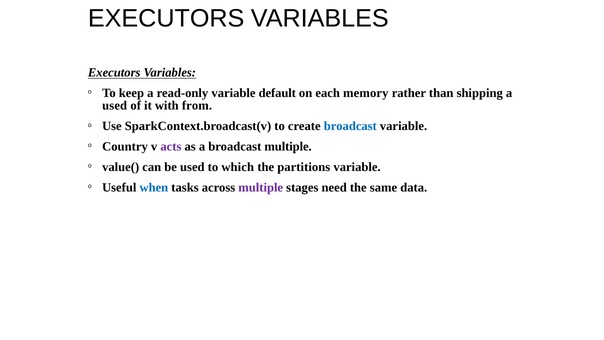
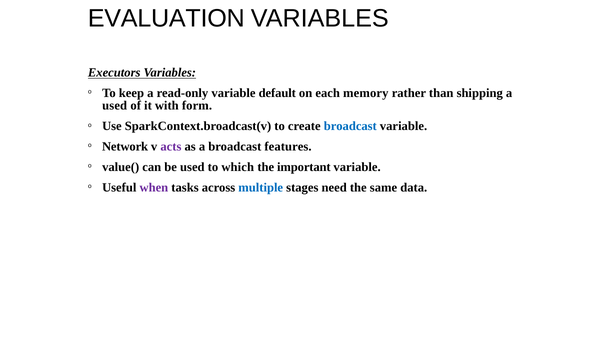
EXECUTORS at (166, 18): EXECUTORS -> EVALUATION
from: from -> form
Country: Country -> Network
broadcast multiple: multiple -> features
partitions: partitions -> important
when colour: blue -> purple
multiple at (261, 187) colour: purple -> blue
